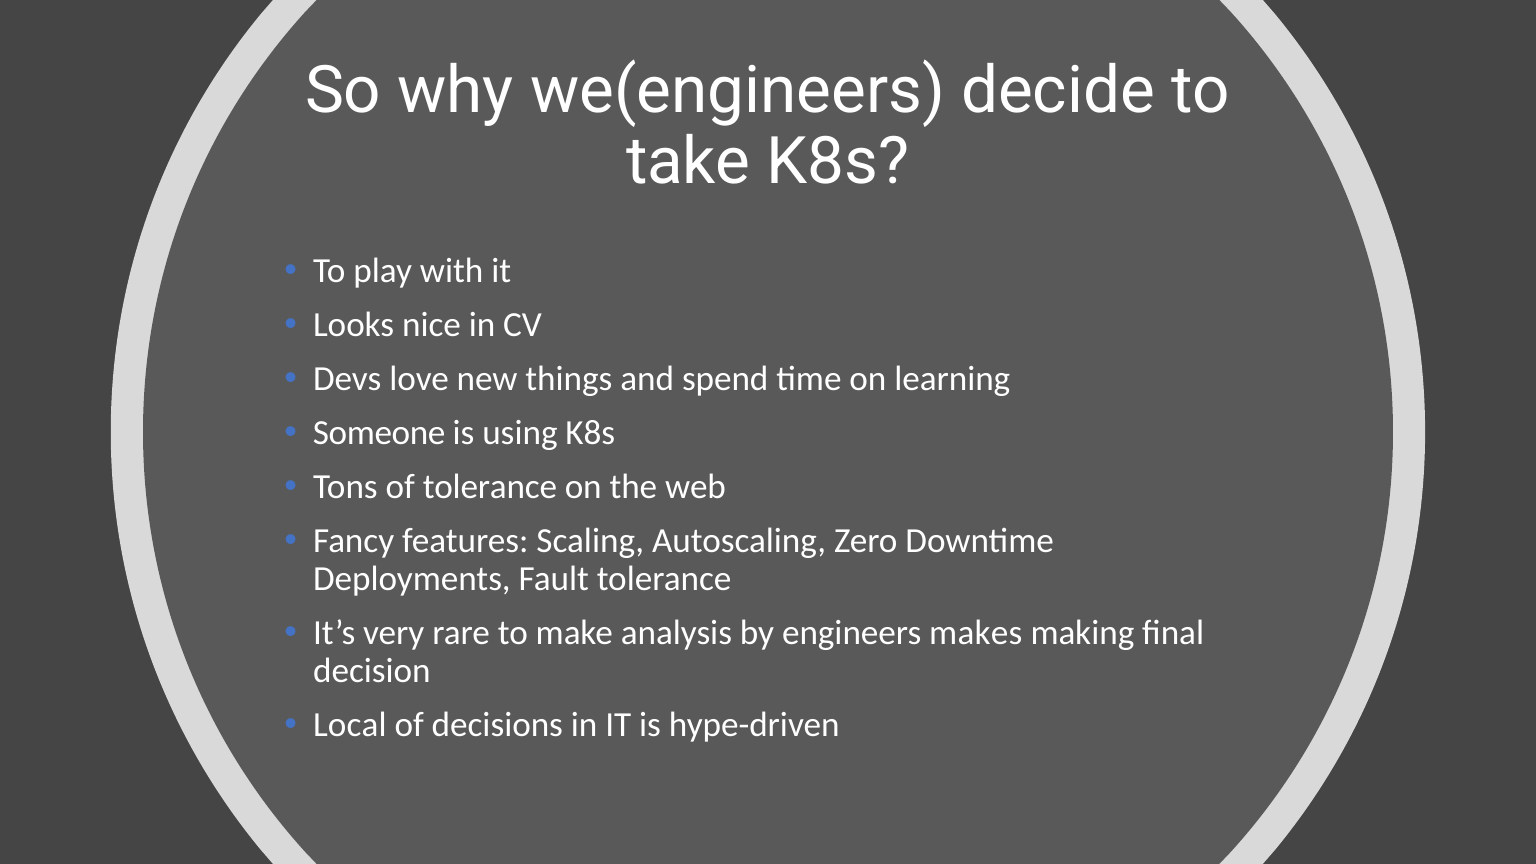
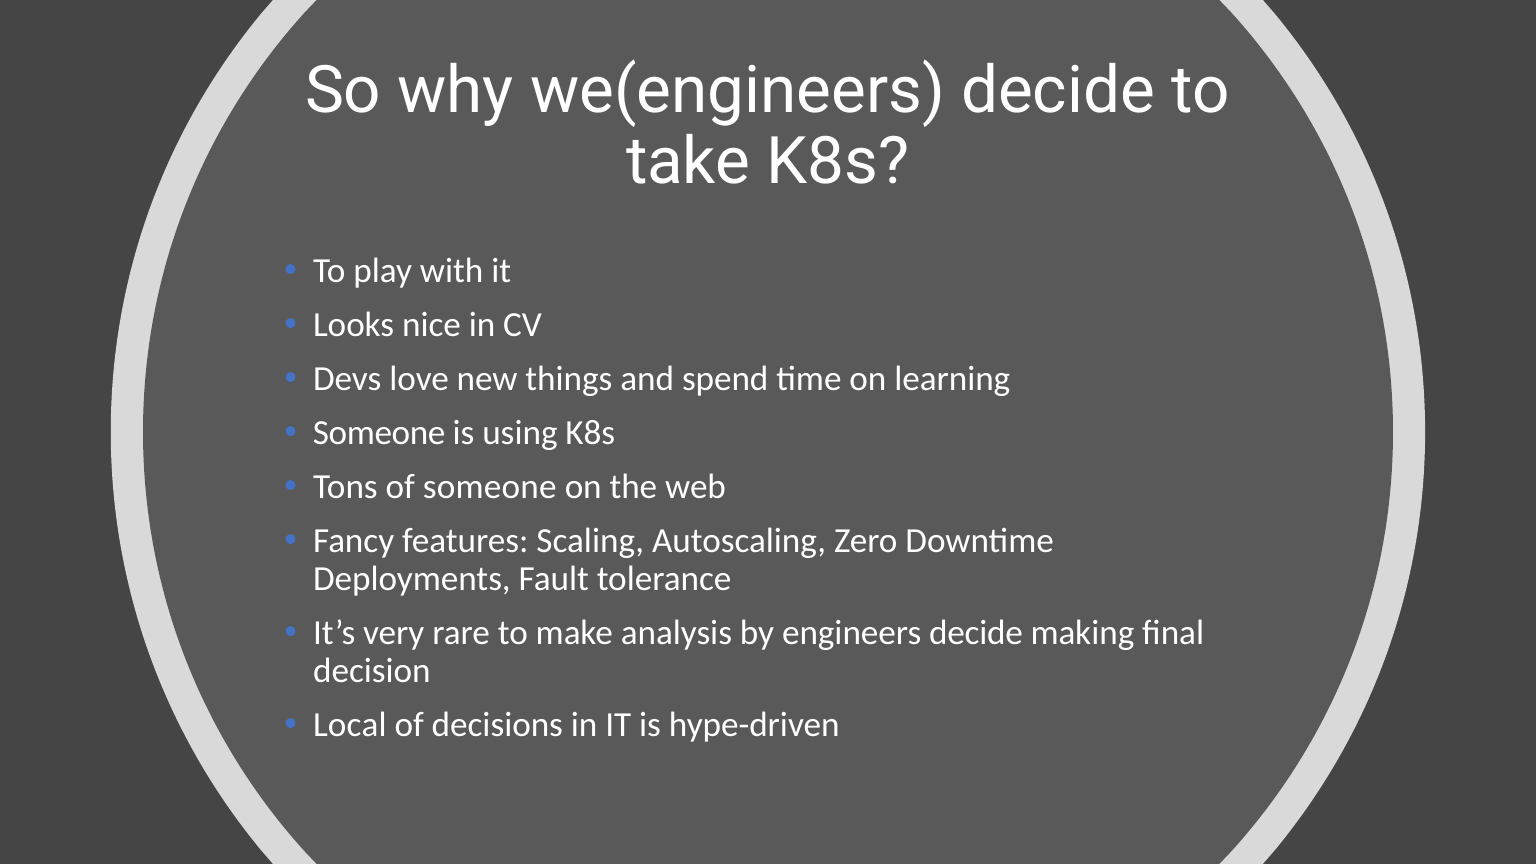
of tolerance: tolerance -> someone
engineers makes: makes -> decide
